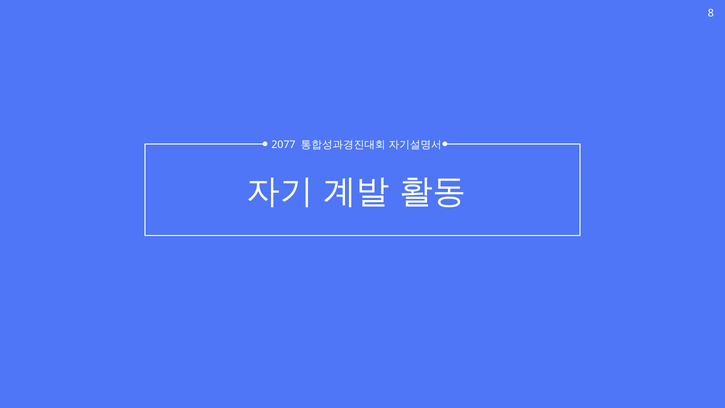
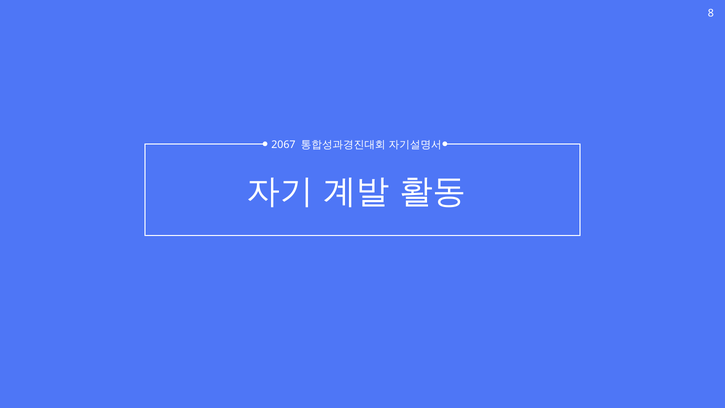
2077: 2077 -> 2067
